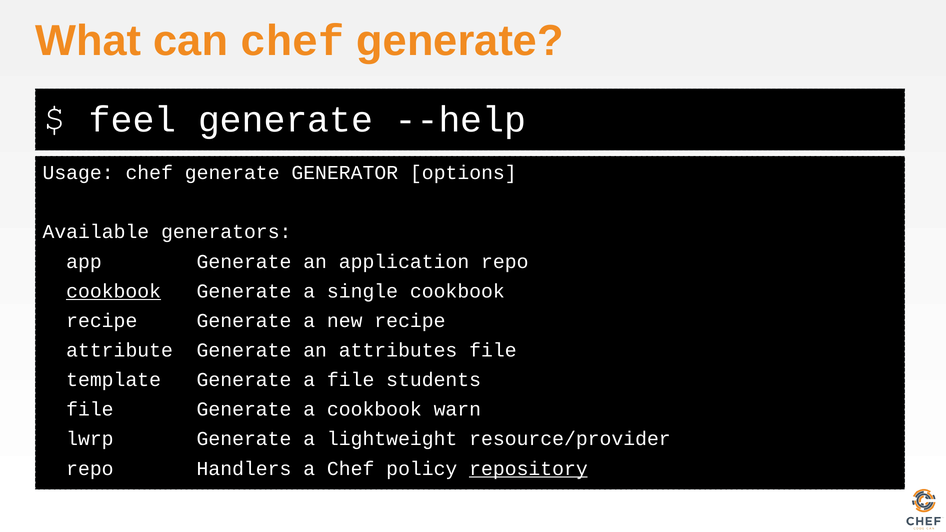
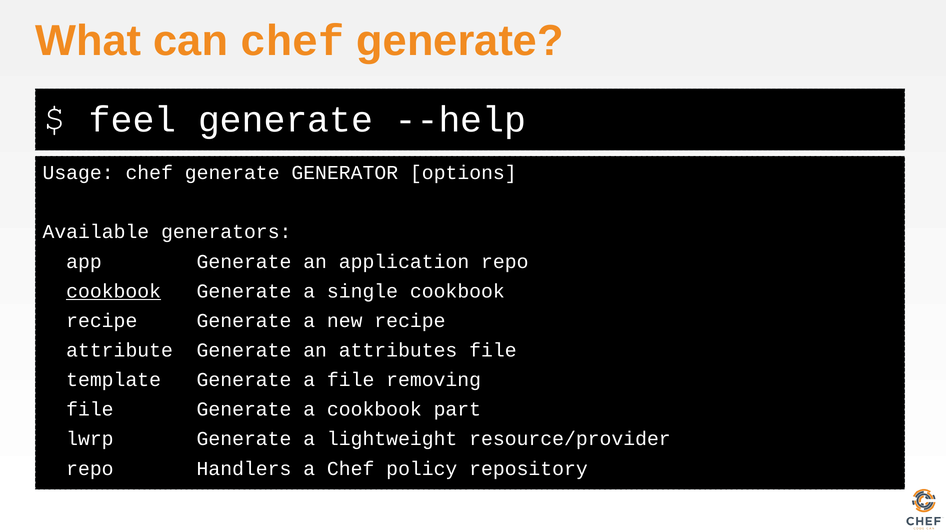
students: students -> removing
warn: warn -> part
repository underline: present -> none
